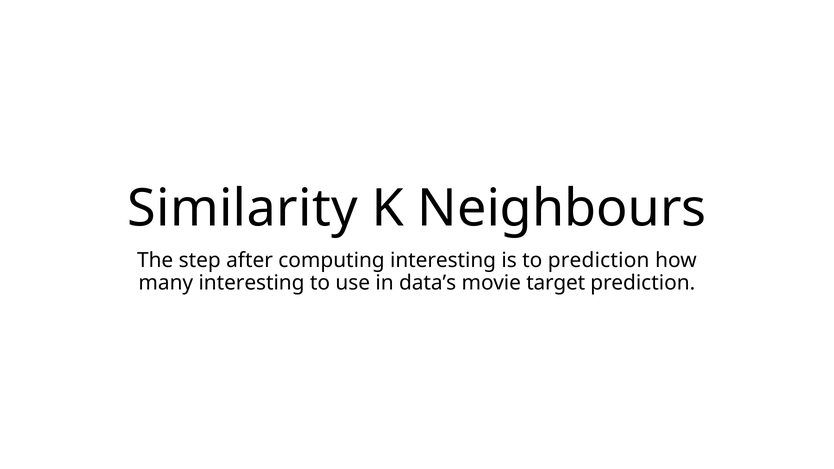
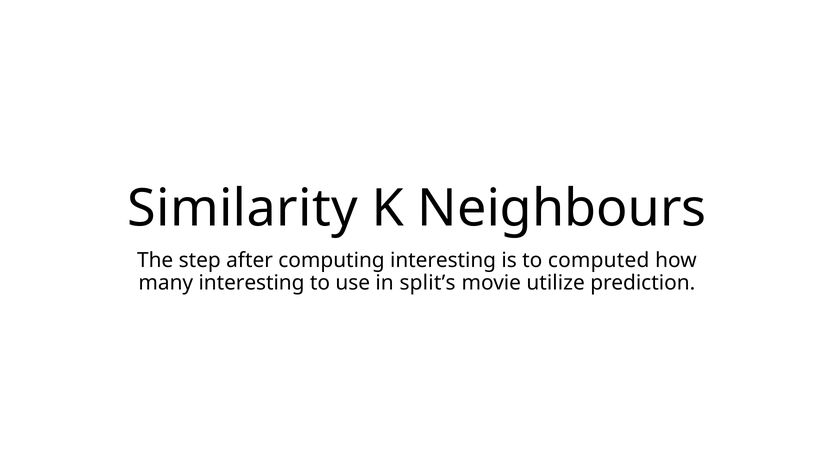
to prediction: prediction -> computed
data’s: data’s -> split’s
target: target -> utilize
